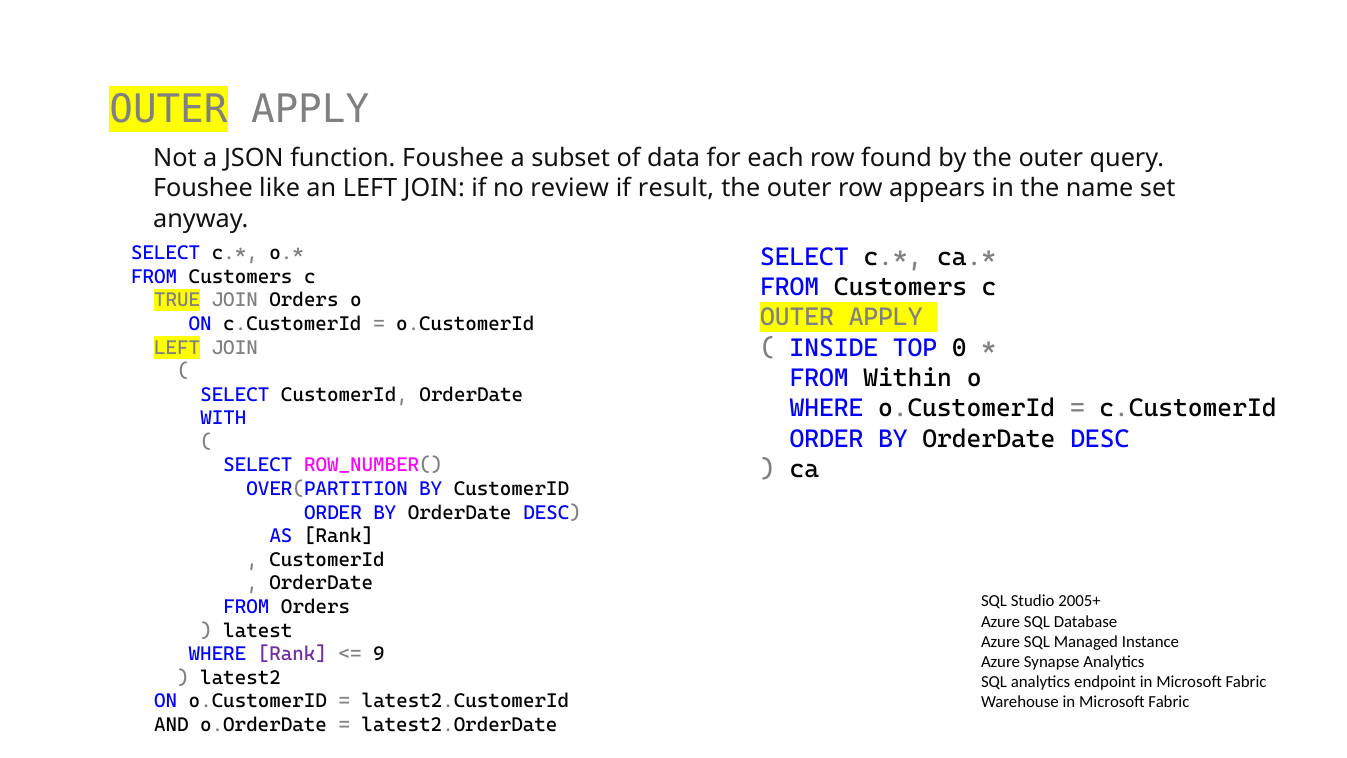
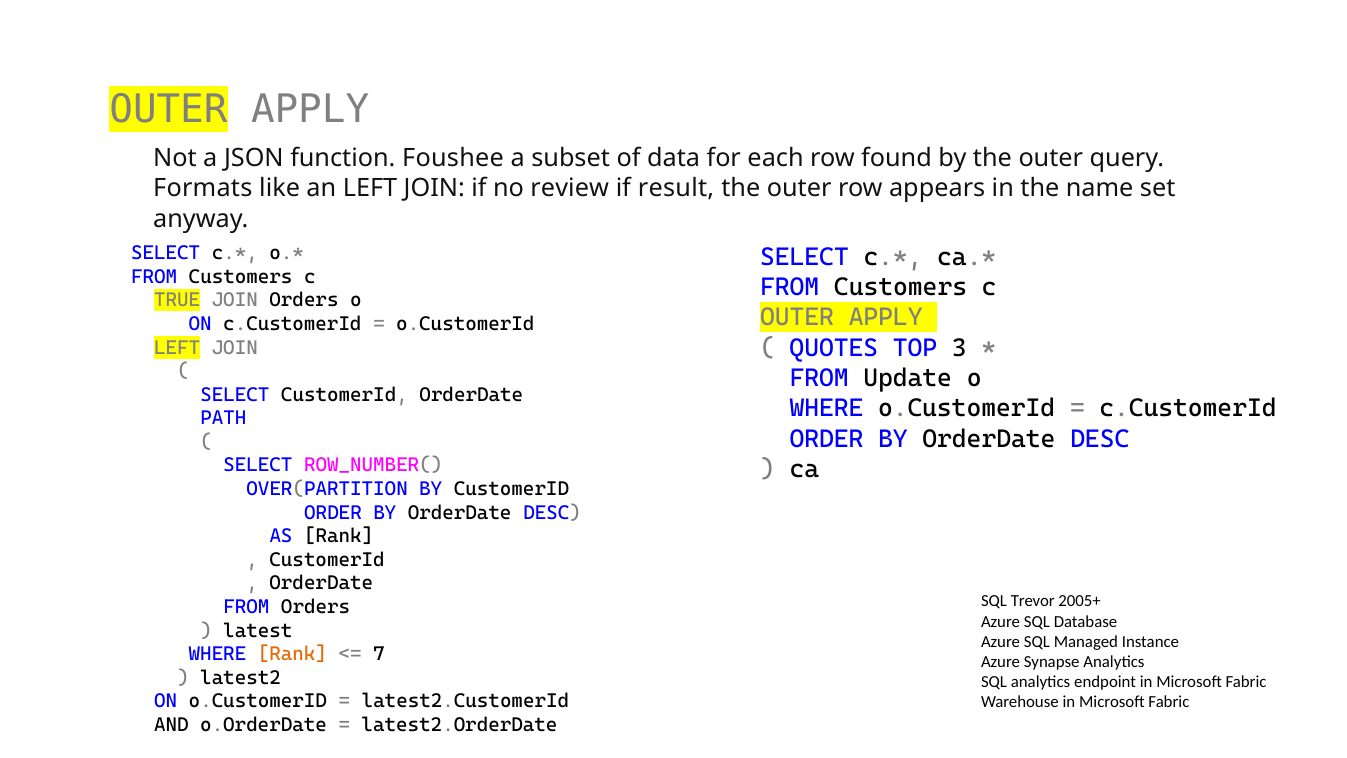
Foushee at (203, 188): Foushee -> Formats
INSIDE: INSIDE -> QUOTES
0: 0 -> 3
Within: Within -> Update
WITH: WITH -> PATH
Studio: Studio -> Trevor
Rank at (292, 654) colour: purple -> orange
9: 9 -> 7
